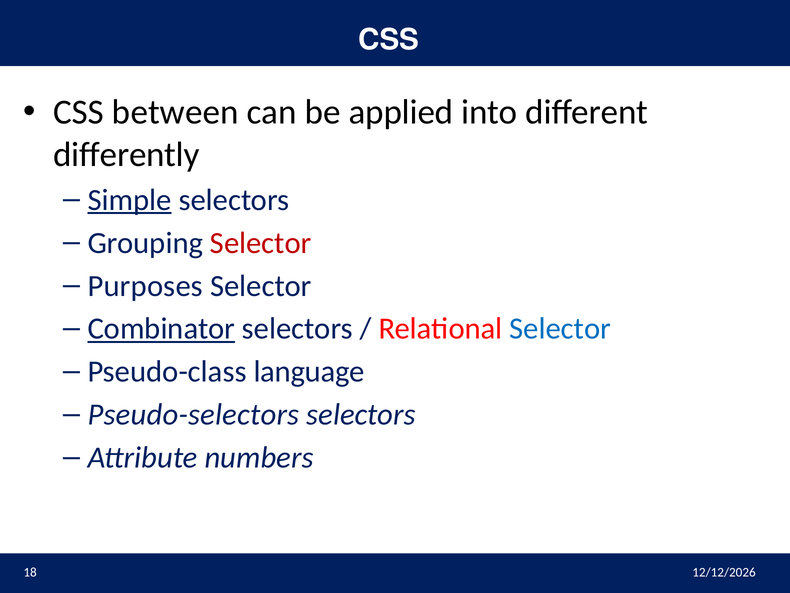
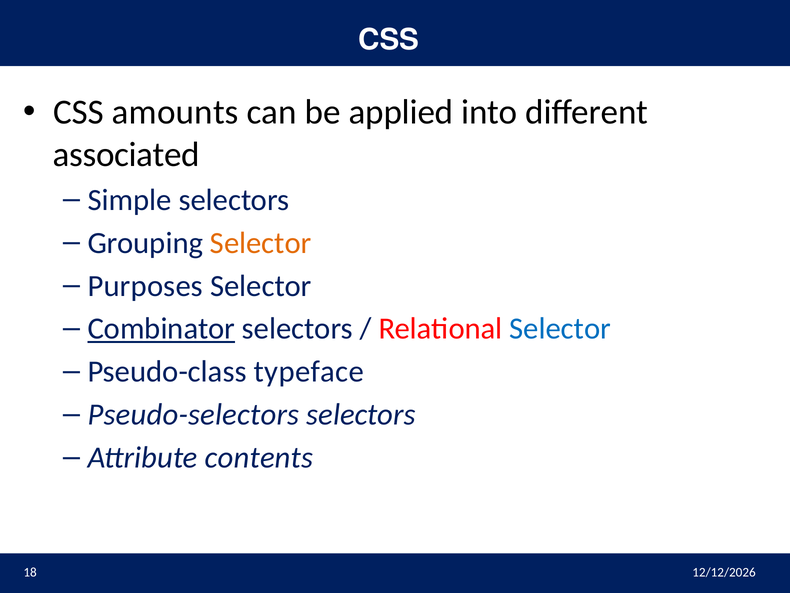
between: between -> amounts
differently: differently -> associated
Simple underline: present -> none
Selector at (261, 243) colour: red -> orange
language: language -> typeface
numbers: numbers -> contents
